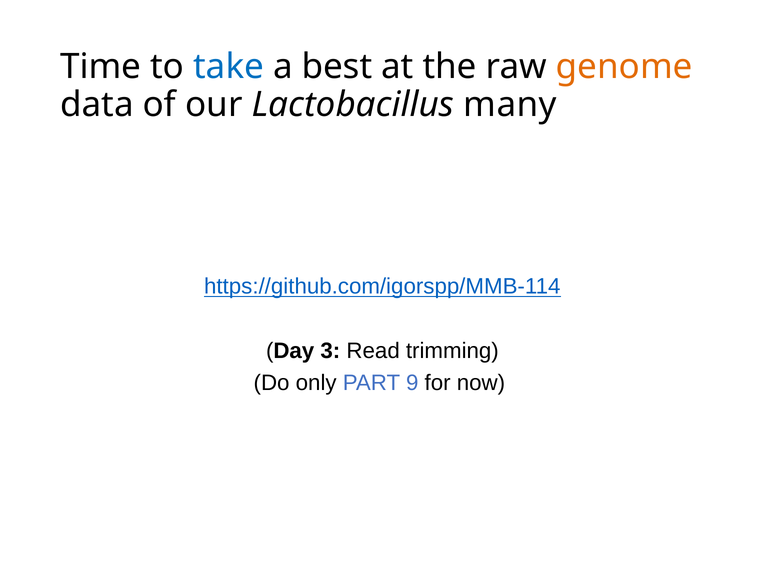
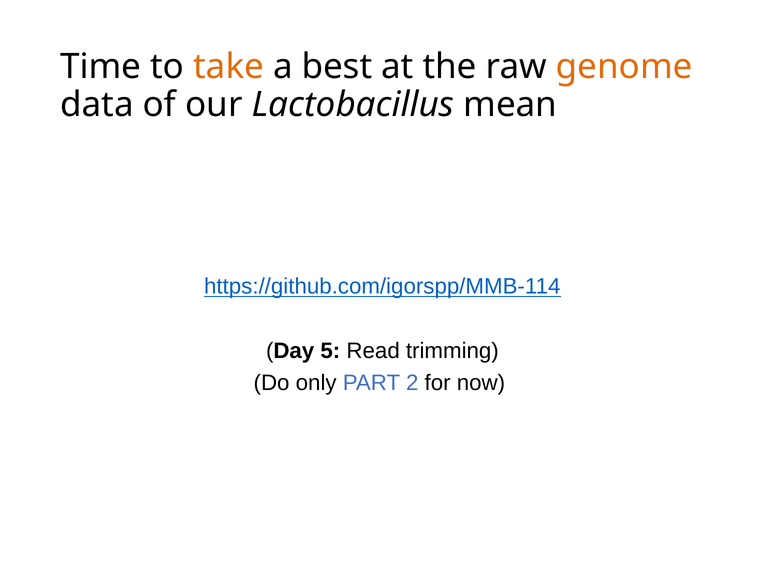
take colour: blue -> orange
many: many -> mean
3: 3 -> 5
9: 9 -> 2
